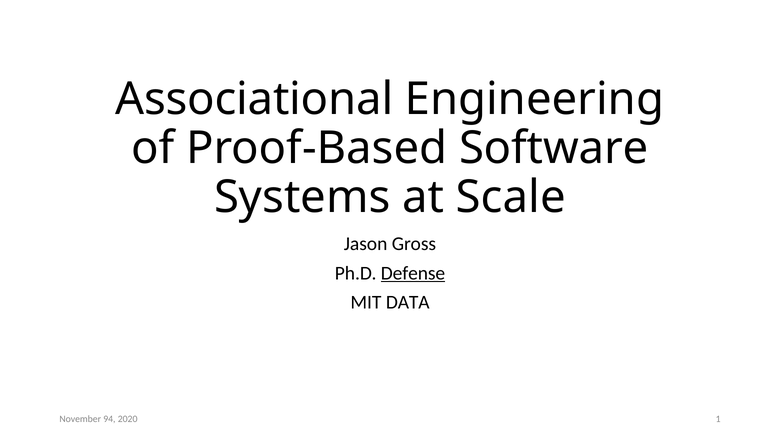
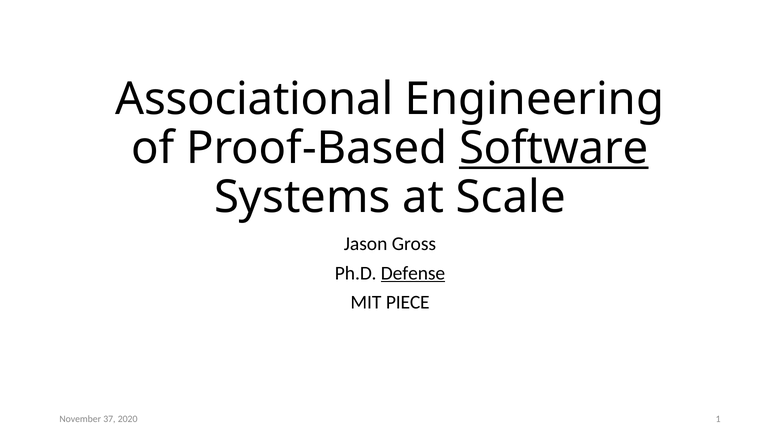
Software underline: none -> present
DATA: DATA -> PIECE
94: 94 -> 37
